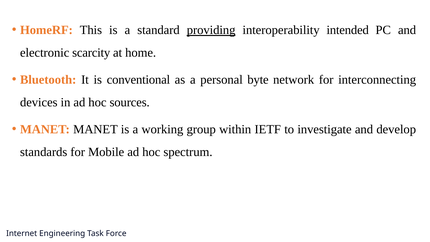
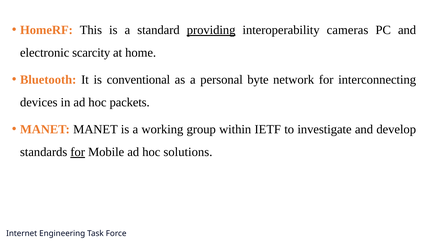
intended: intended -> cameras
sources: sources -> packets
for at (78, 152) underline: none -> present
spectrum: spectrum -> solutions
